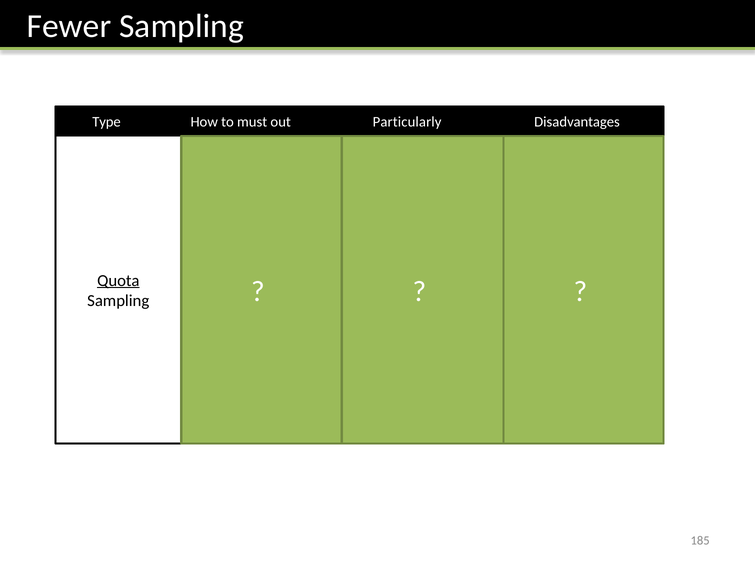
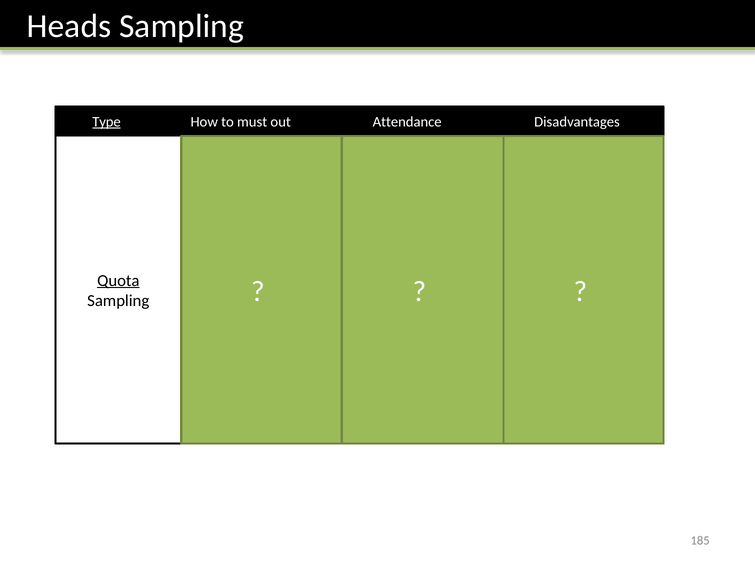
Fewer: Fewer -> Heads
Type underline: none -> present
Particularly: Particularly -> Attendance
